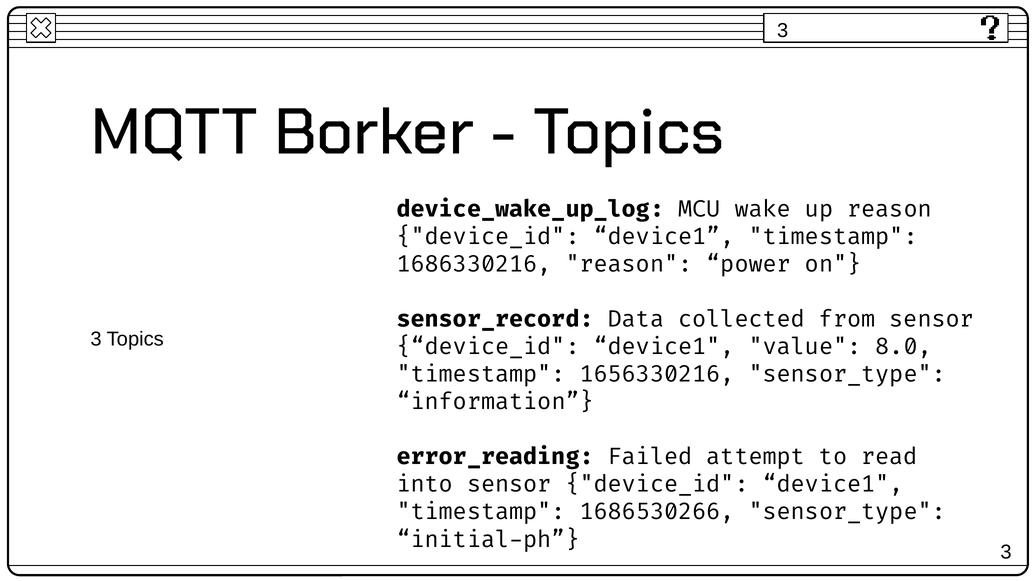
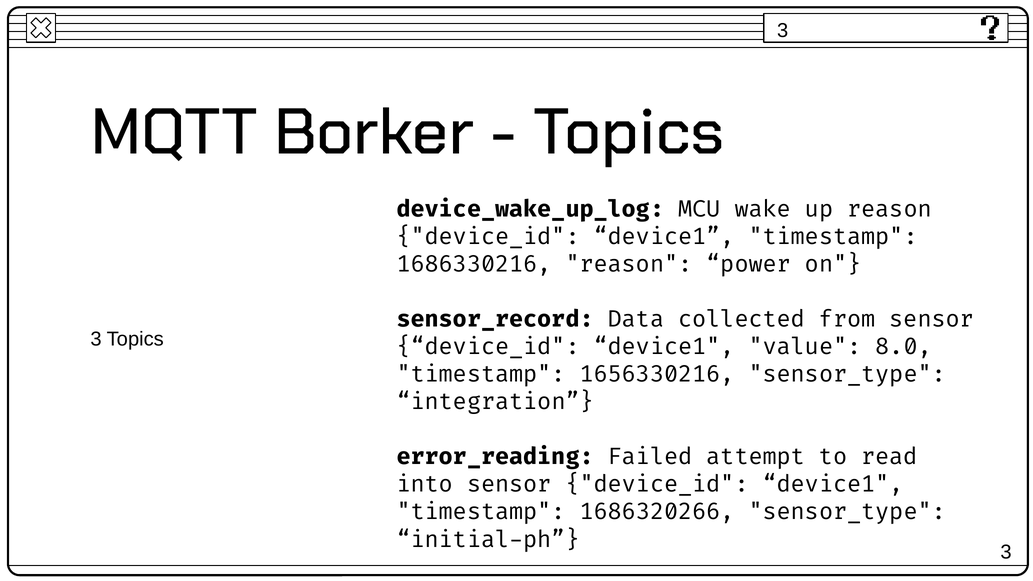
information: information -> integration
1686530266: 1686530266 -> 1686320266
